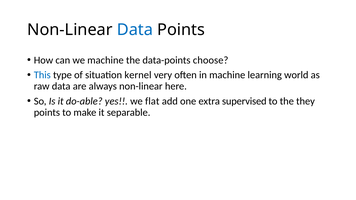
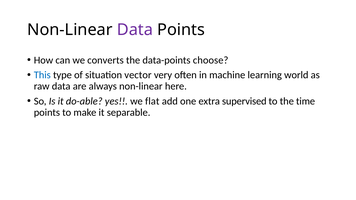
Data at (135, 30) colour: blue -> purple
we machine: machine -> converts
kernel: kernel -> vector
they: they -> time
